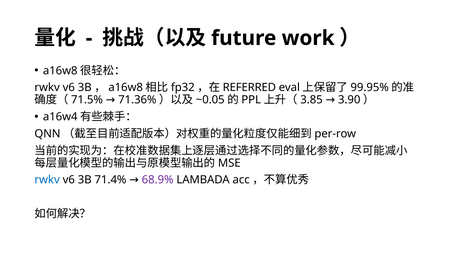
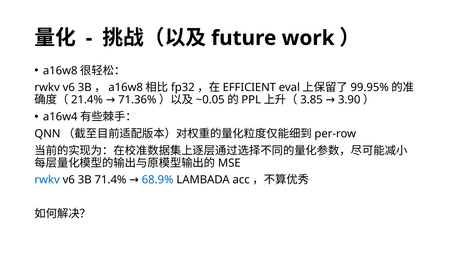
REFERRED: REFERRED -> EFFICIENT
71.5%: 71.5% -> 21.4%
68.9% colour: purple -> blue
